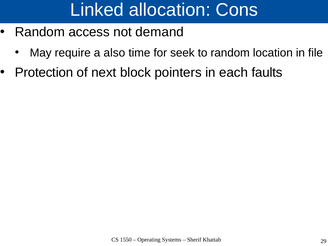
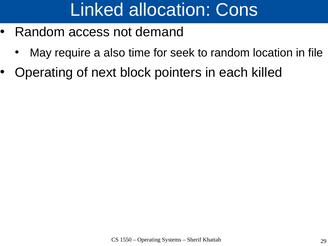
Protection at (44, 72): Protection -> Operating
faults: faults -> killed
